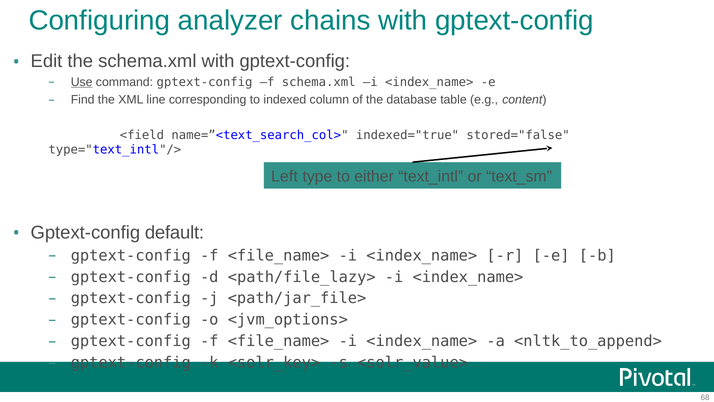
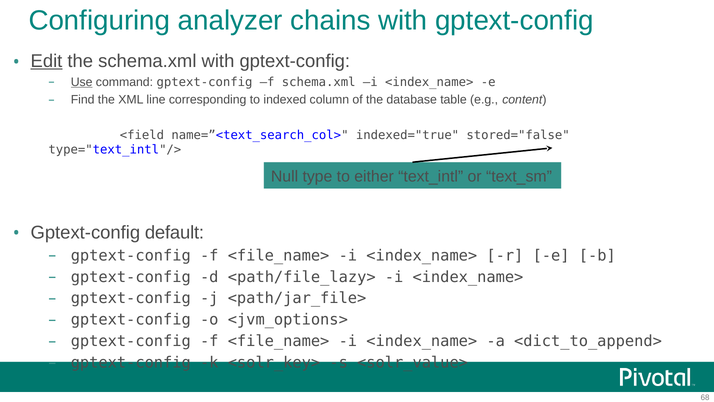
Edit underline: none -> present
Left: Left -> Null
<nltk_to_append>: <nltk_to_append> -> <dict_to_append>
